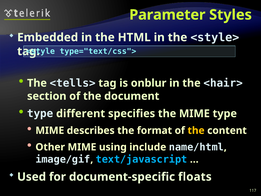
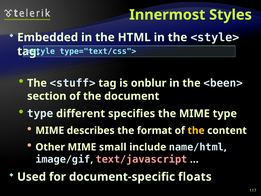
Parameter: Parameter -> Innermost
<tells>: <tells> -> <stuff>
<hair>: <hair> -> <been>
using: using -> small
text/javascript colour: light blue -> pink
